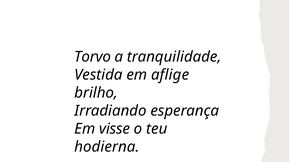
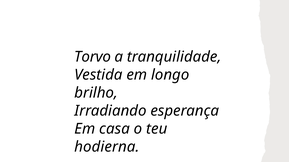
aflige: aflige -> longo
visse: visse -> casa
